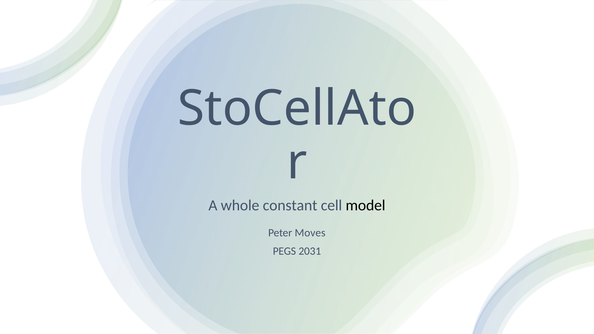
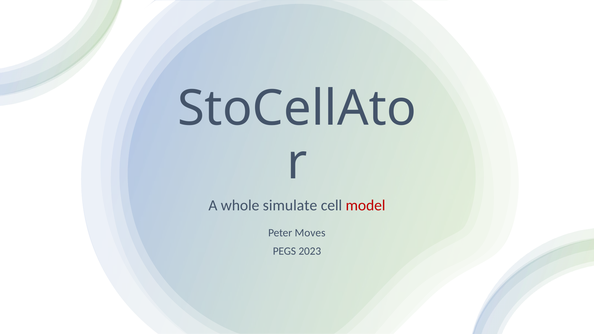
constant: constant -> simulate
model colour: black -> red
2031: 2031 -> 2023
